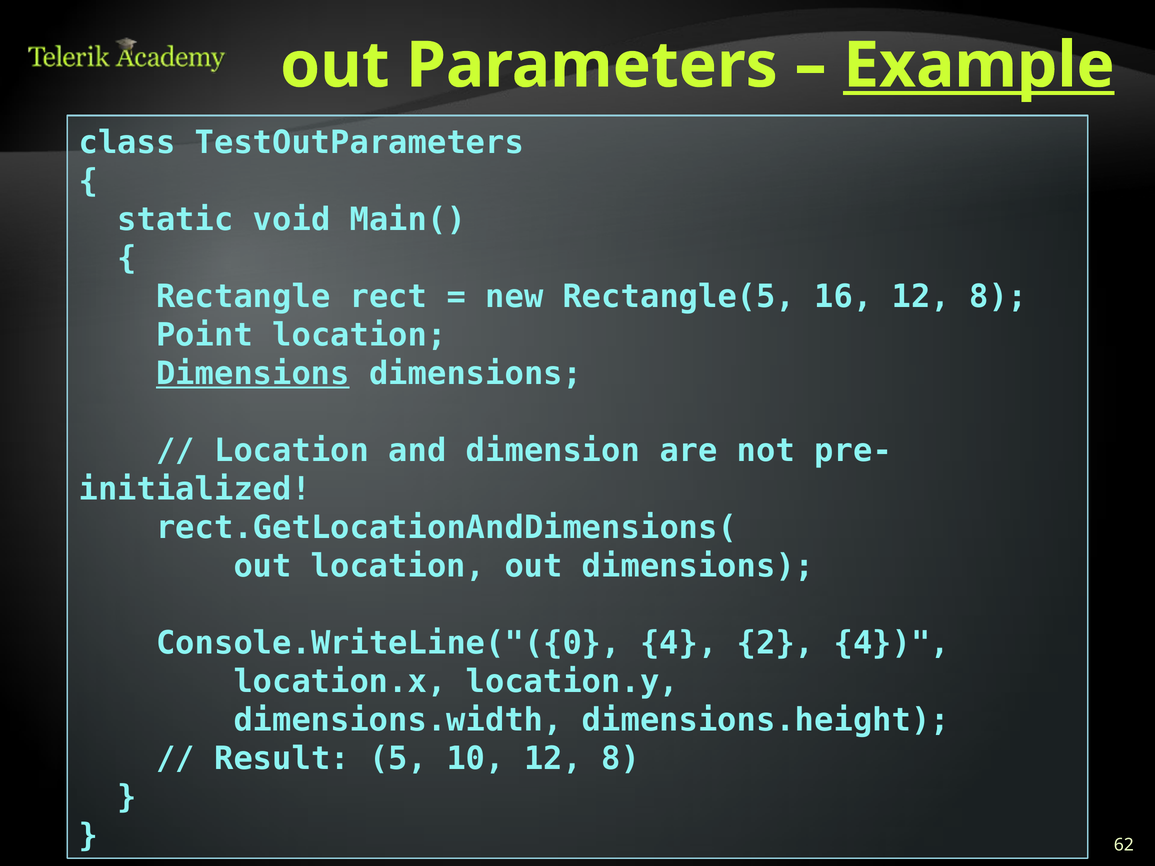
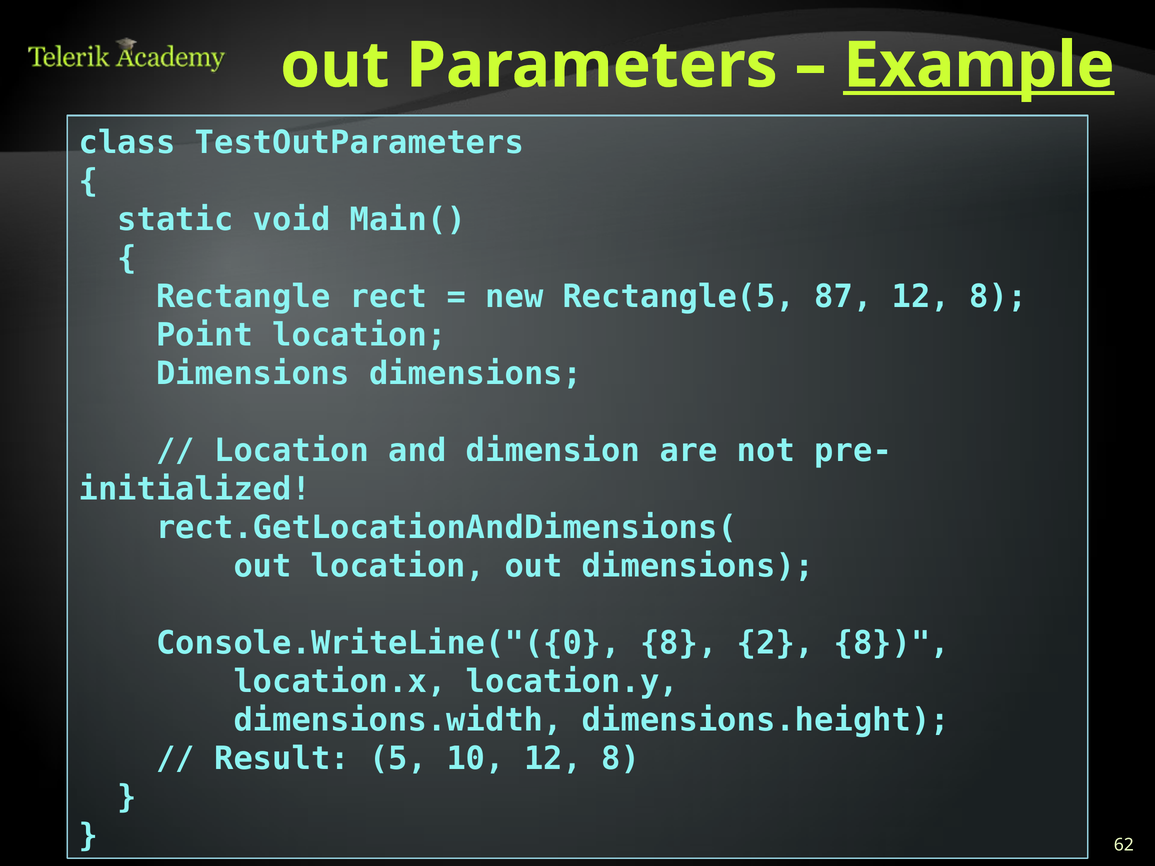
16: 16 -> 87
Dimensions at (253, 374) underline: present -> none
Console.WriteLine("({0 4: 4 -> 8
2 4: 4 -> 8
